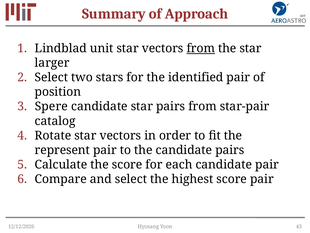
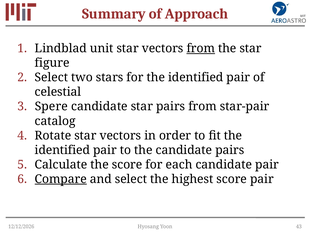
larger: larger -> figure
position: position -> celestial
represent at (62, 150): represent -> identified
Compare underline: none -> present
